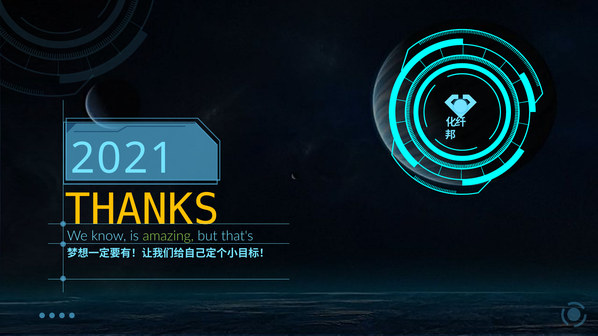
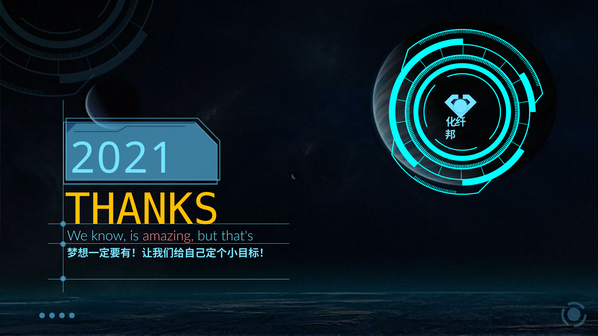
amazing colour: light green -> pink
